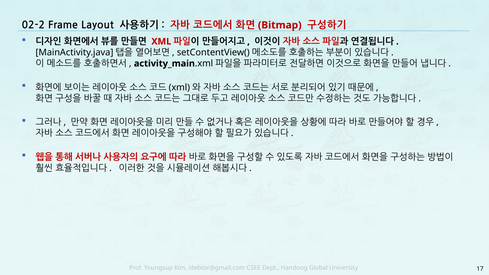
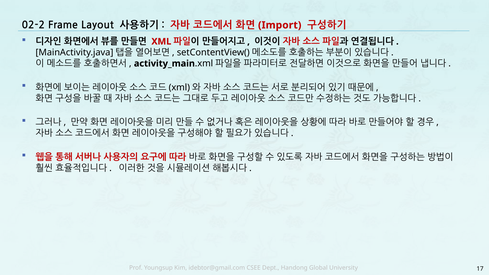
Bitmap: Bitmap -> Import
